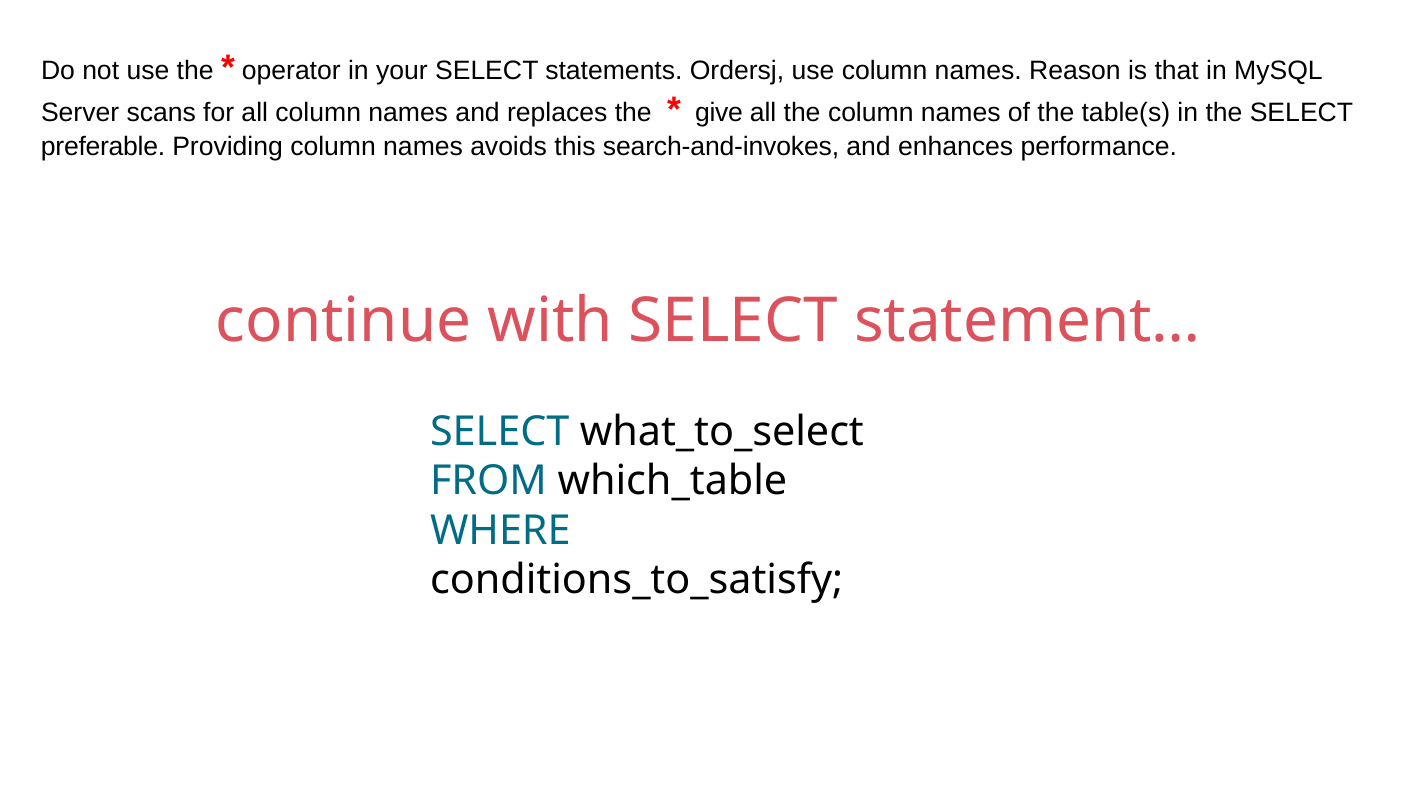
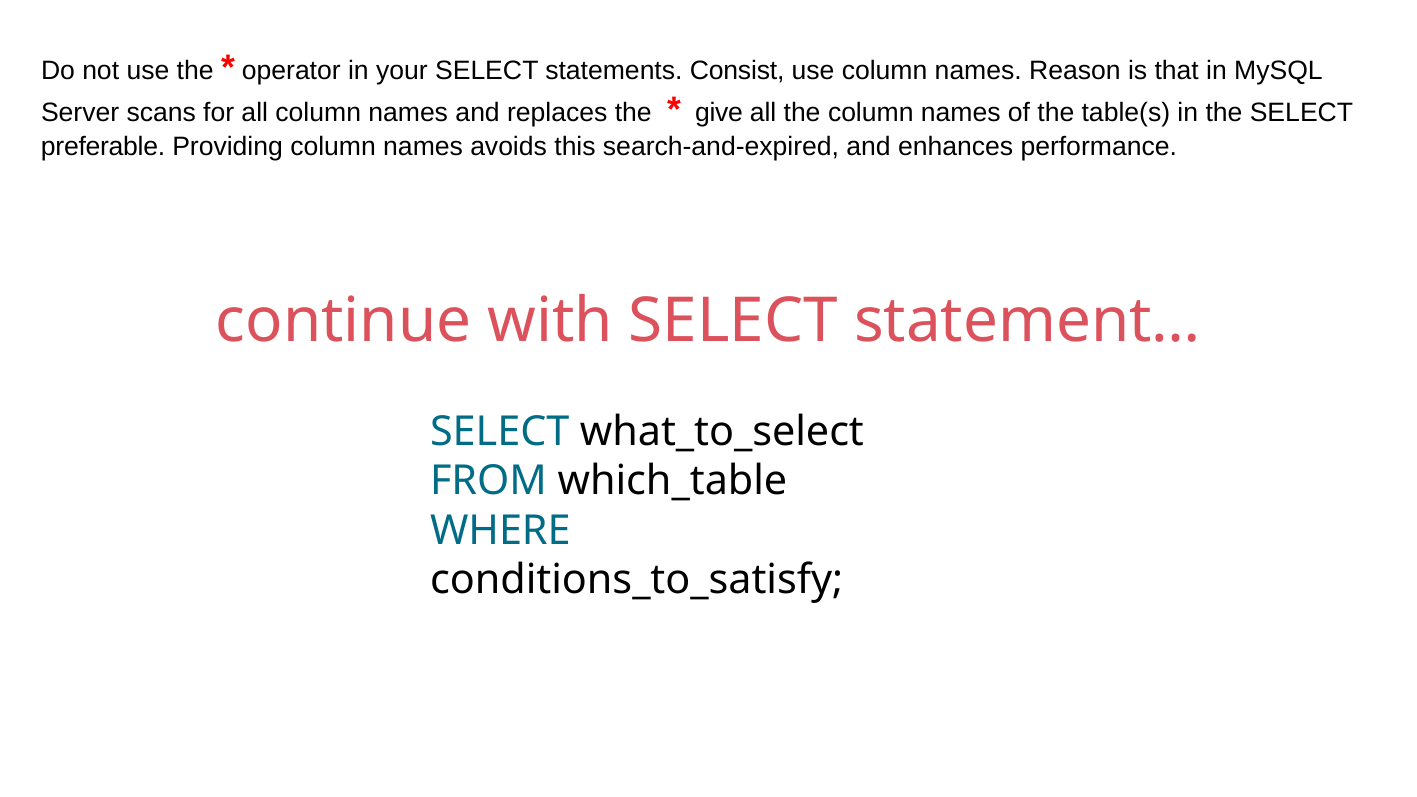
Ordersj: Ordersj -> Consist
search-and-invokes: search-and-invokes -> search-and-expired
